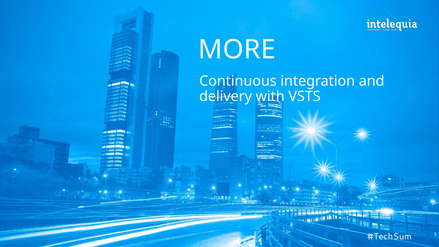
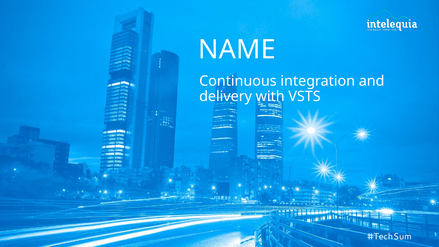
MORE: MORE -> NAME
